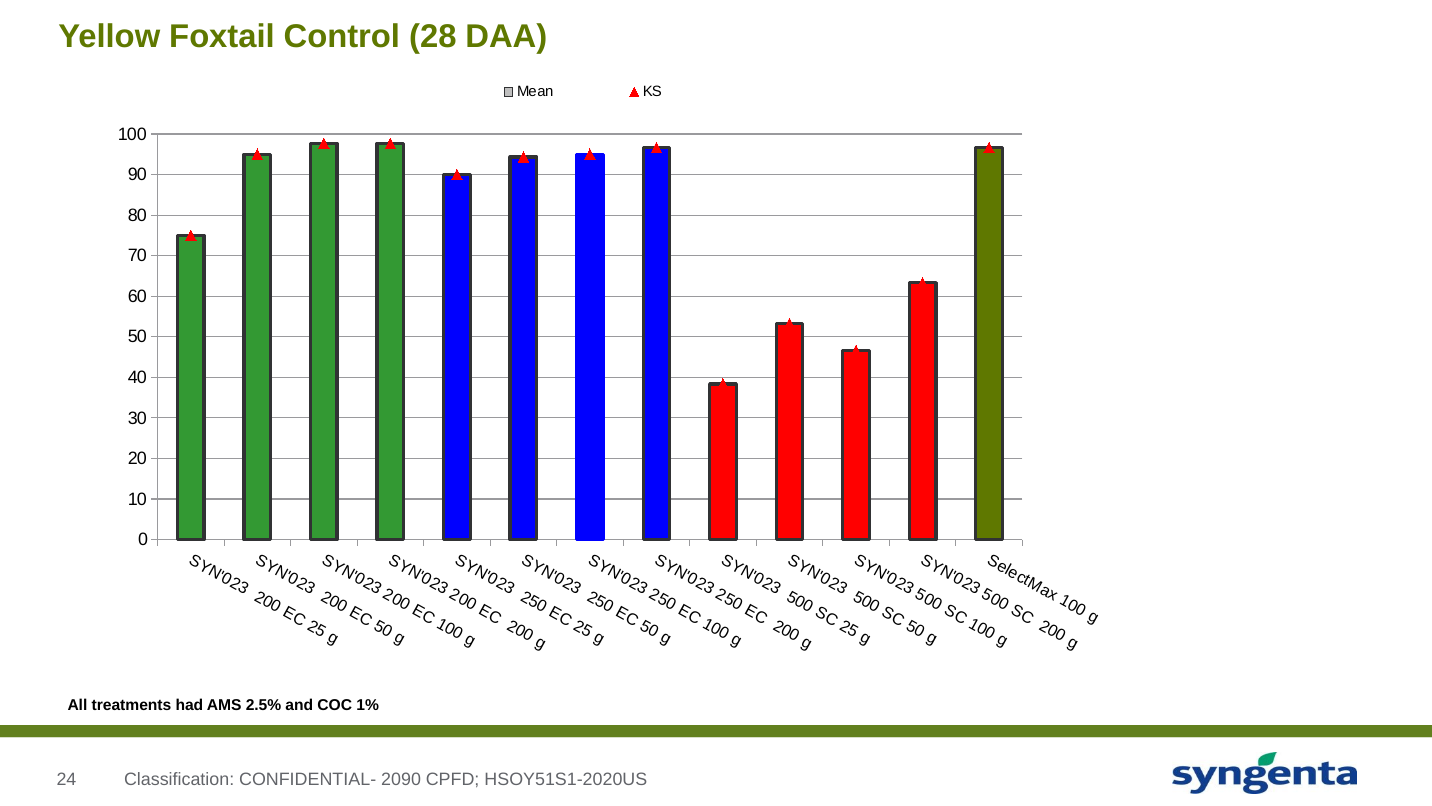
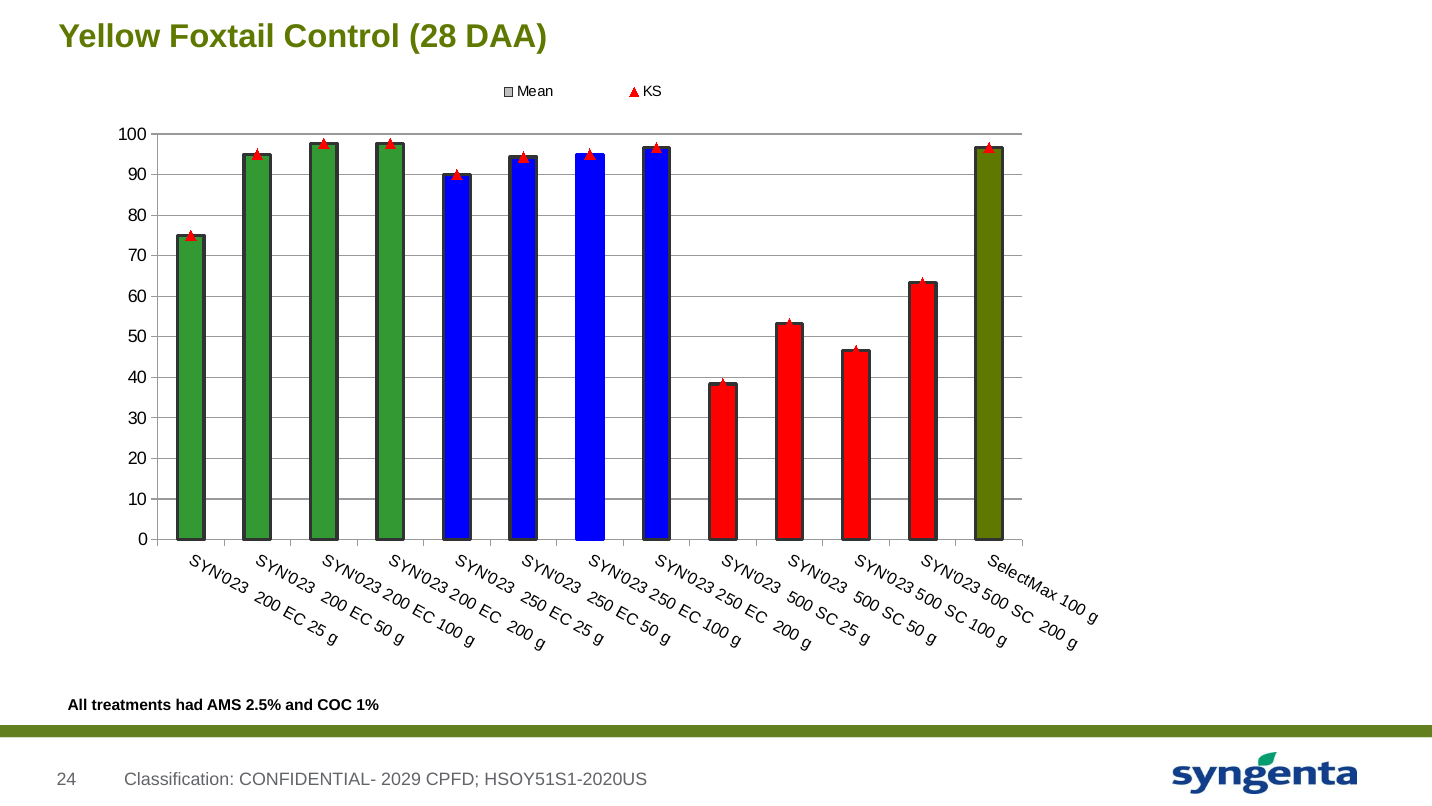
2090: 2090 -> 2029
